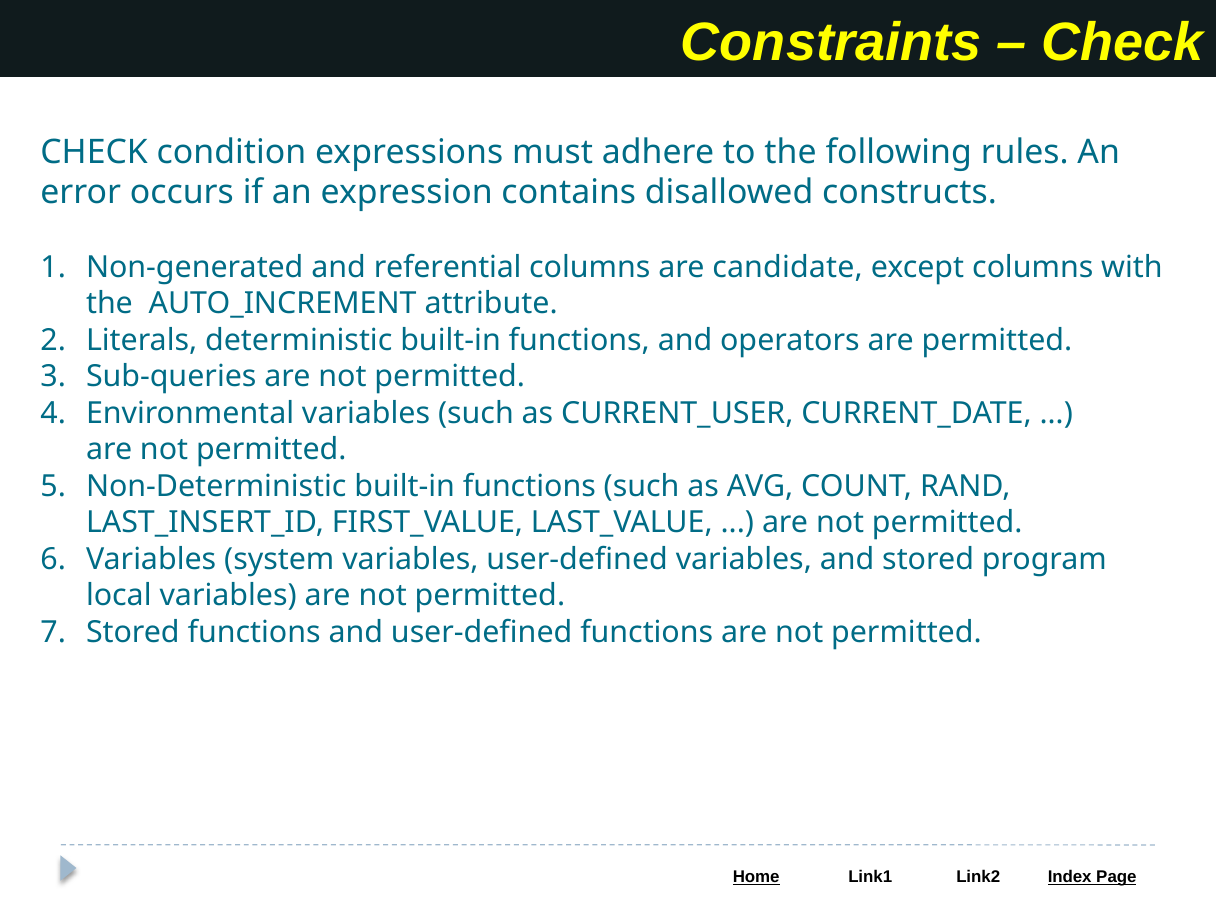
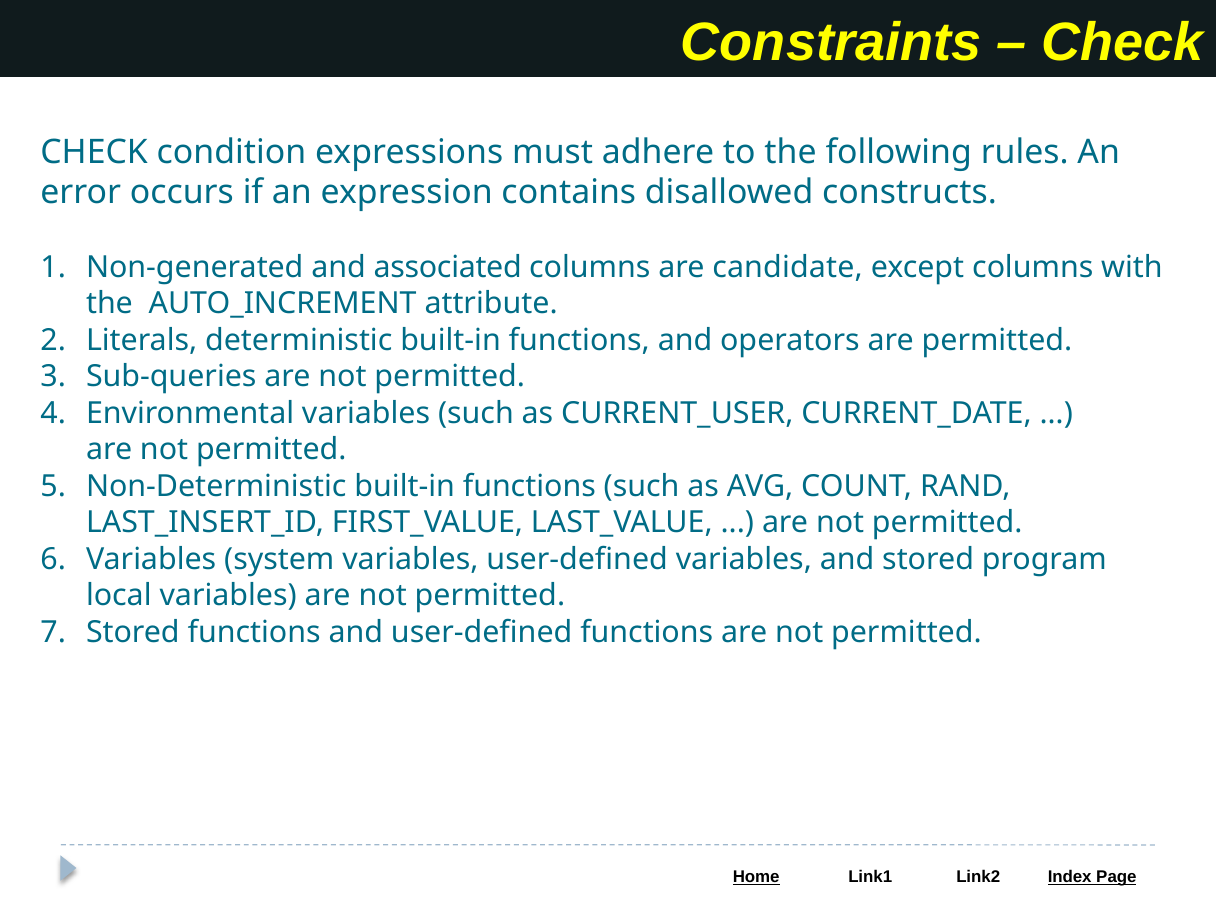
referential: referential -> associated
